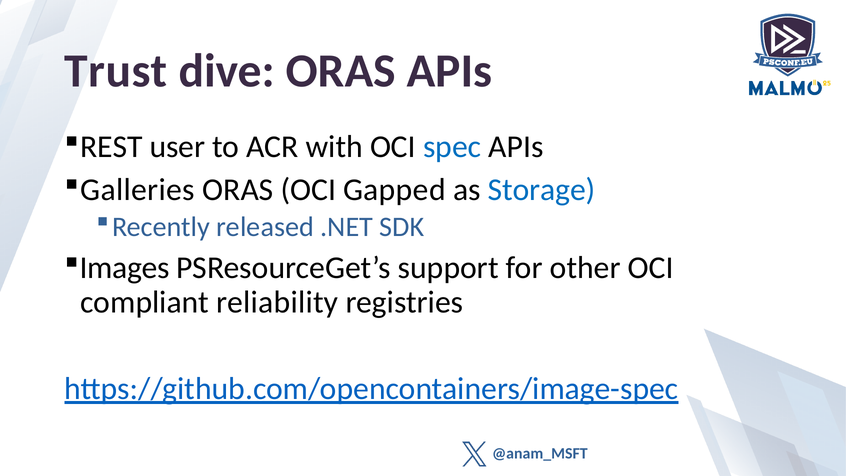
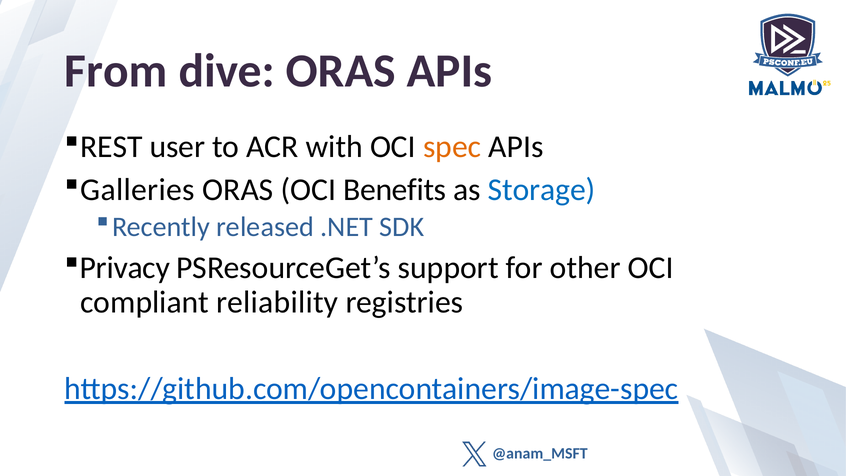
Trust: Trust -> From
spec colour: blue -> orange
Gapped: Gapped -> Benefits
Images: Images -> Privacy
